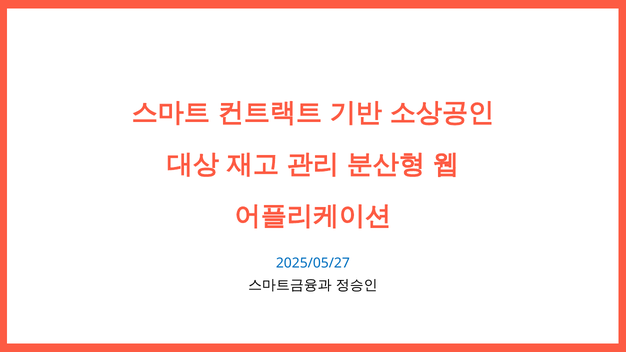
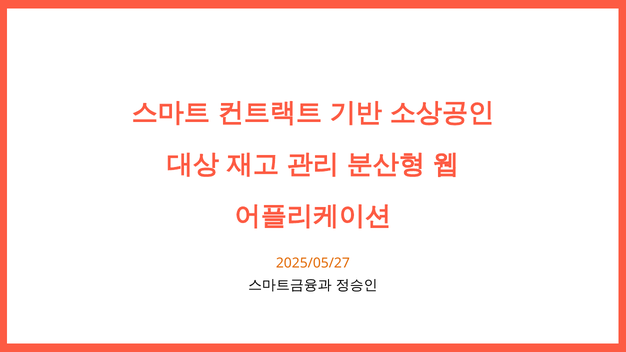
2025/05/27 colour: blue -> orange
